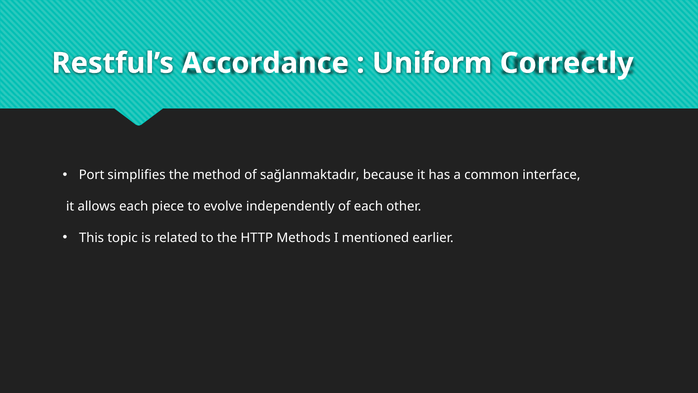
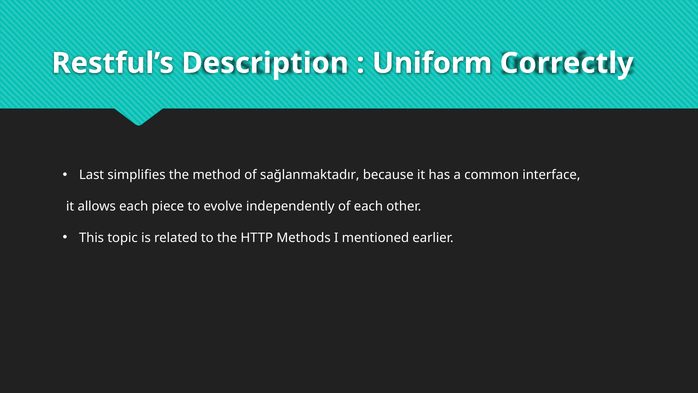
Accordance: Accordance -> Description
Port: Port -> Last
